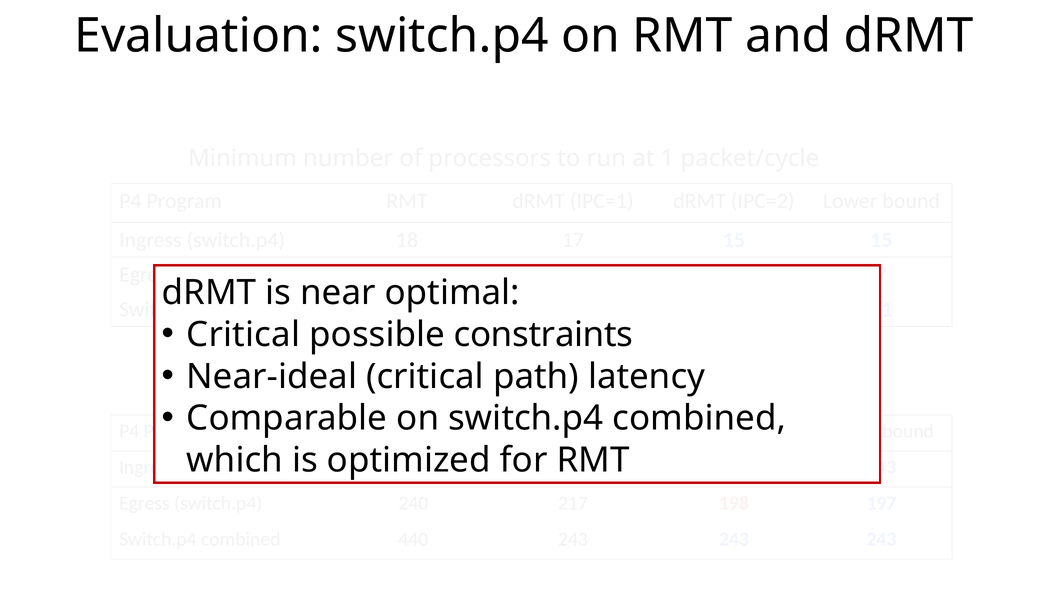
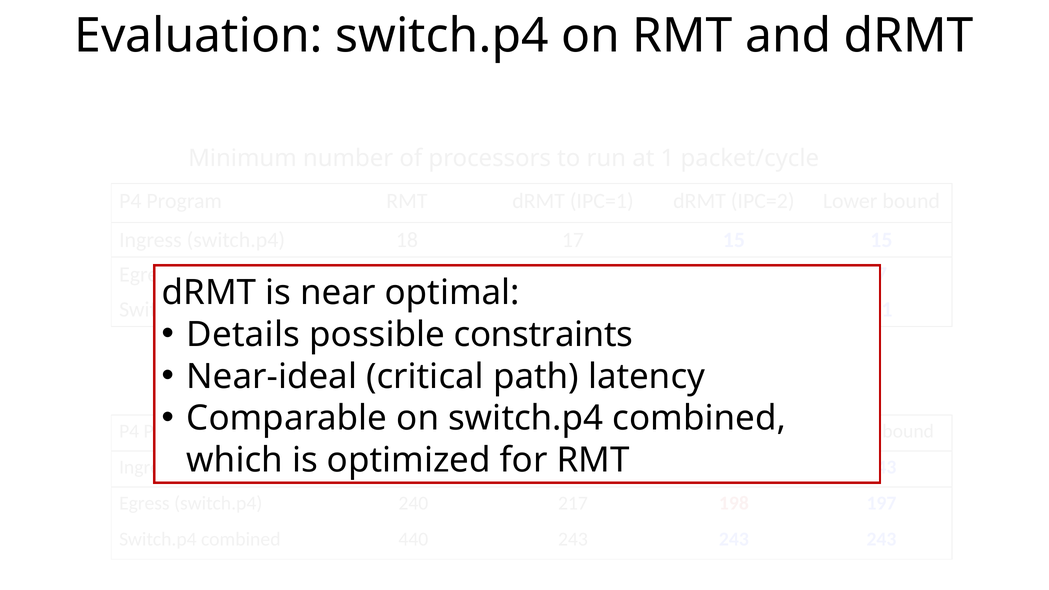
Critical at (243, 335): Critical -> Details
